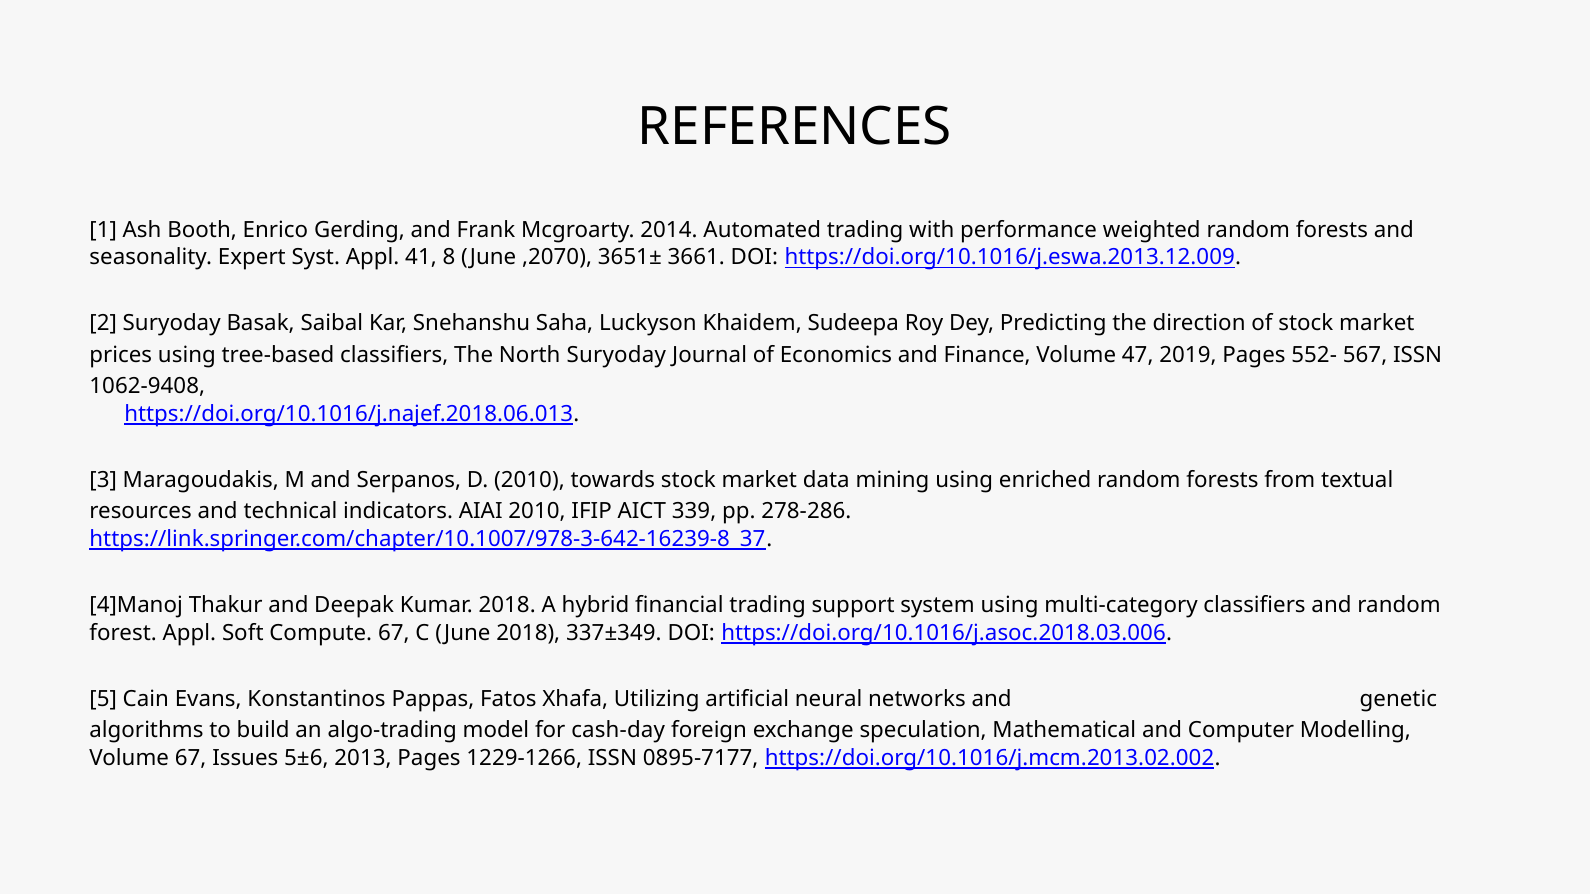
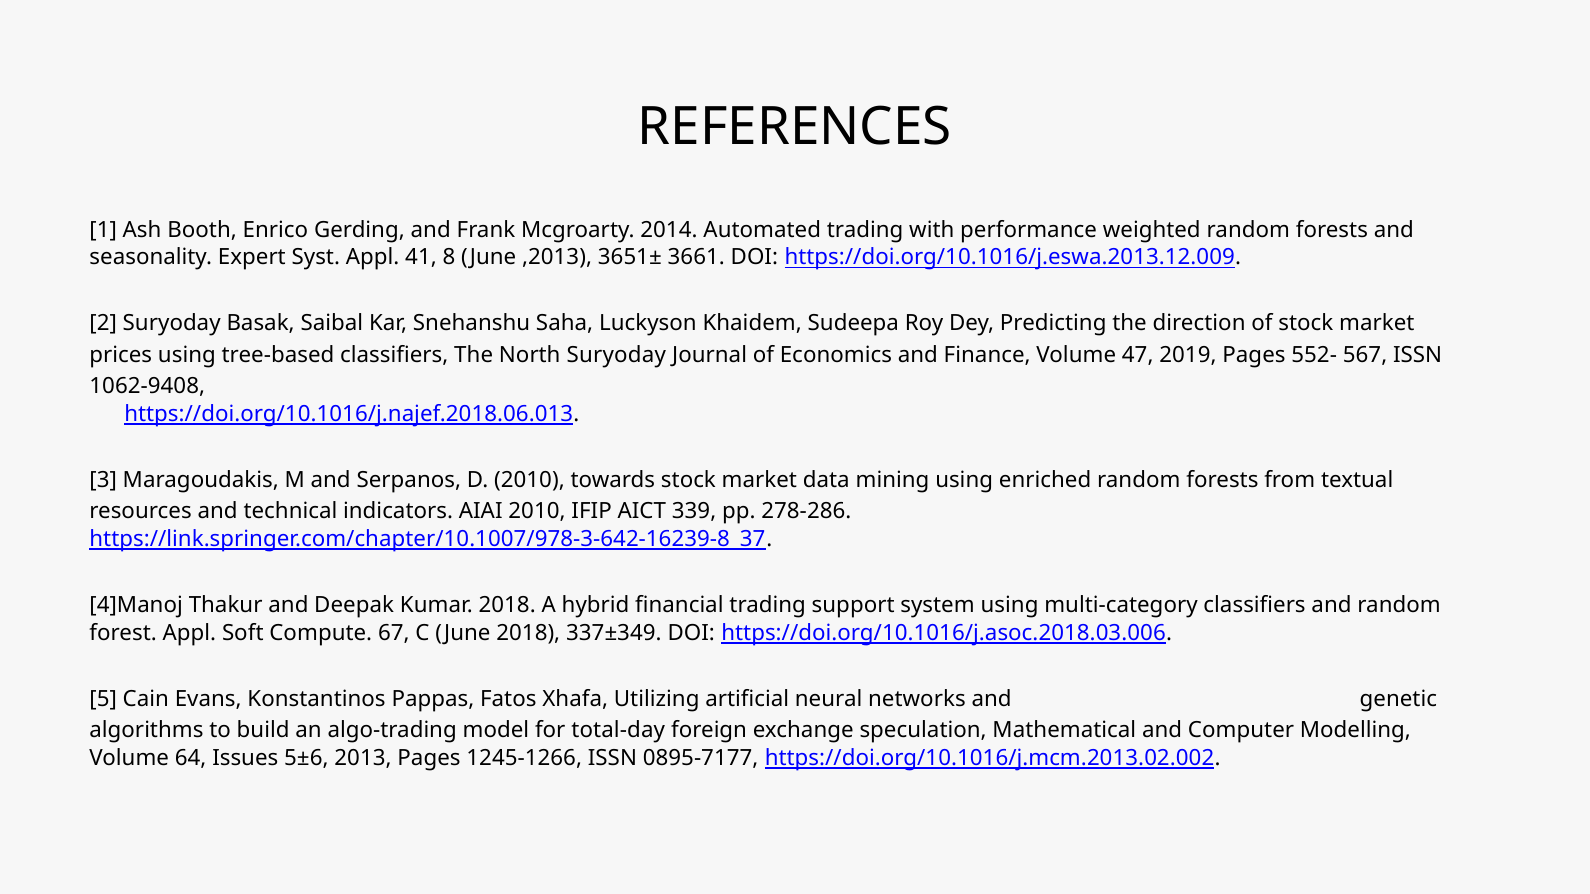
,2070: ,2070 -> ,2013
cash-day: cash-day -> total-day
Volume 67: 67 -> 64
1229-1266: 1229-1266 -> 1245-1266
